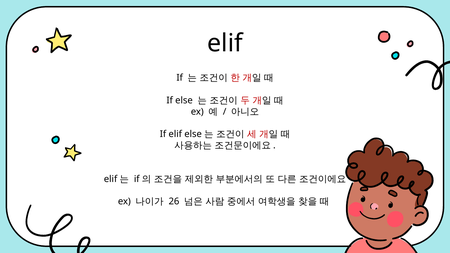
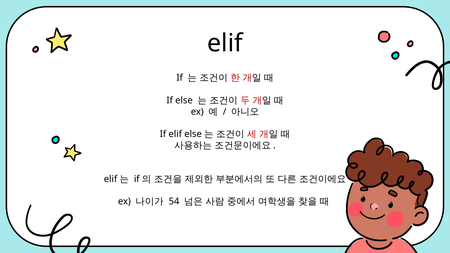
26: 26 -> 54
